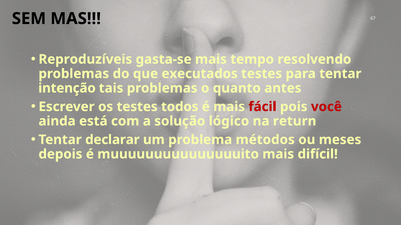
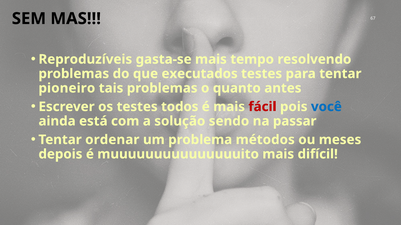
intenção: intenção -> pioneiro
você colour: red -> blue
lógico: lógico -> sendo
return: return -> passar
declarar: declarar -> ordenar
